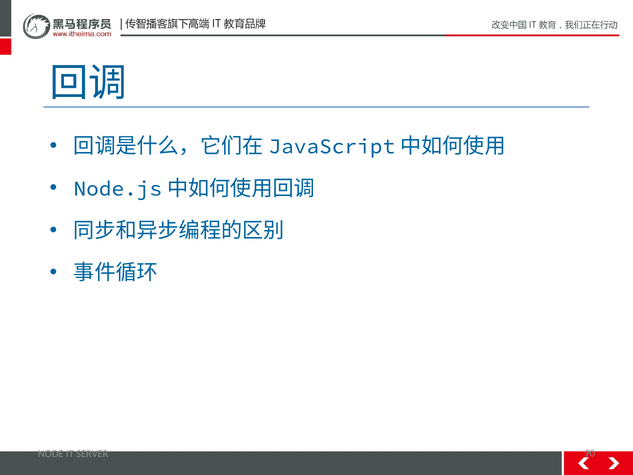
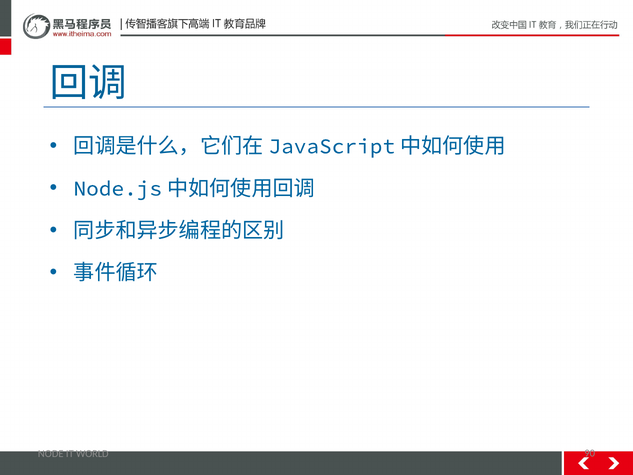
SERVER: SERVER -> WORLD
